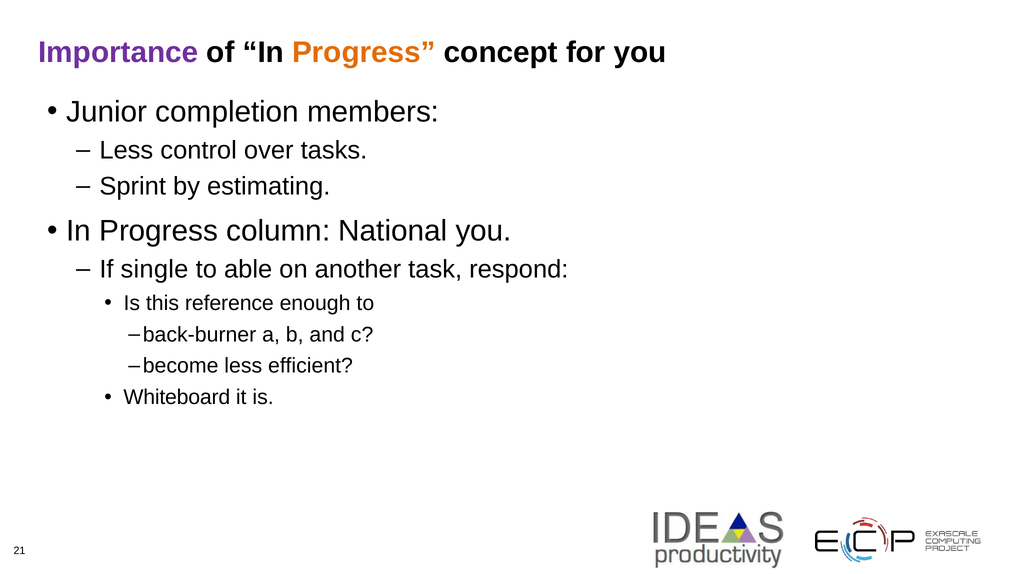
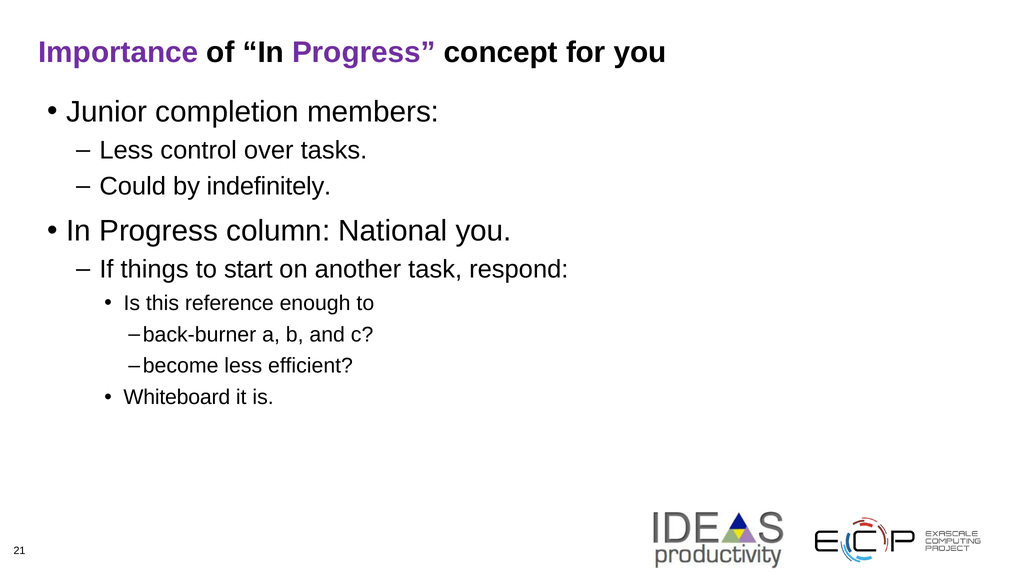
Progress at (364, 53) colour: orange -> purple
Sprint: Sprint -> Could
estimating: estimating -> indefinitely
single: single -> things
able: able -> start
